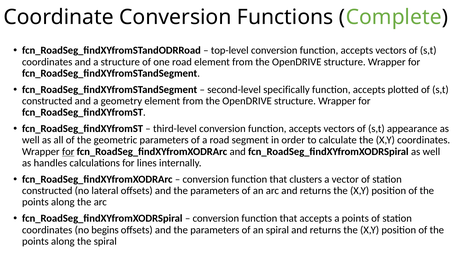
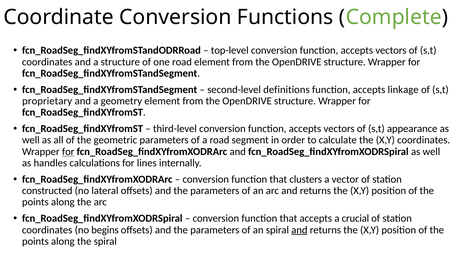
specifically: specifically -> definitions
plotted: plotted -> linkage
constructed at (47, 101): constructed -> proprietary
a points: points -> crucial
and at (299, 230) underline: none -> present
